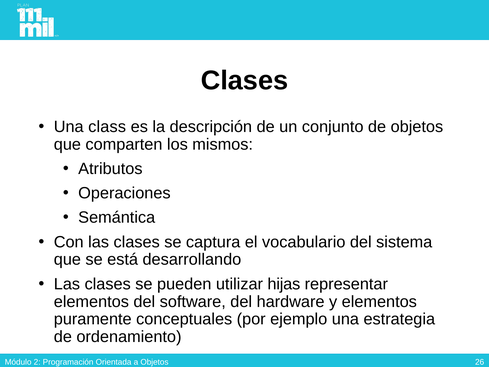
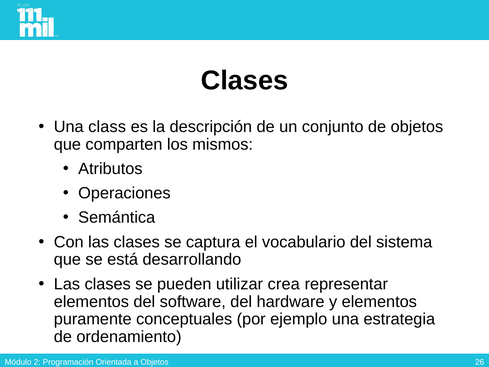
hijas: hijas -> crea
